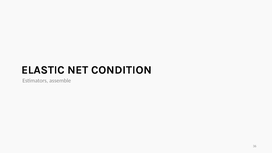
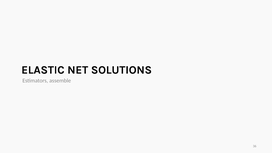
CONDITION: CONDITION -> SOLUTIONS
